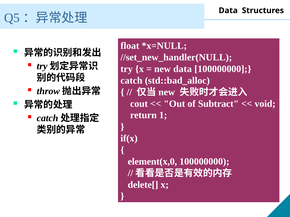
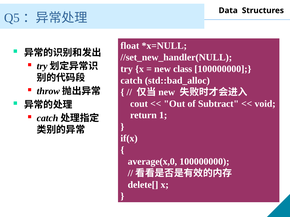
new data: data -> class
element(x,0: element(x,0 -> average(x,0
